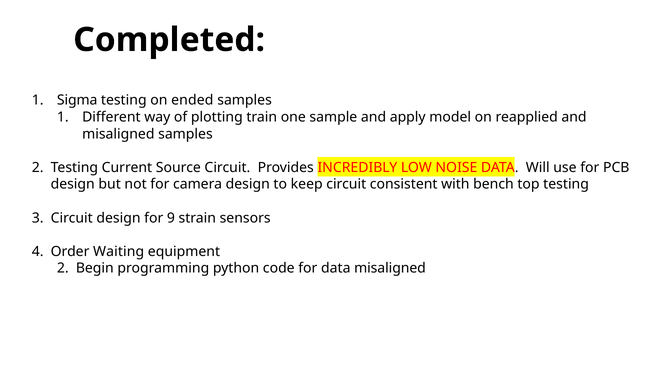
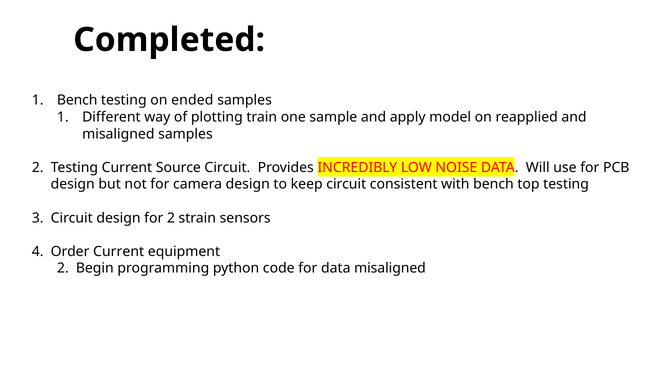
Sigma at (77, 100): Sigma -> Bench
for 9: 9 -> 2
Order Waiting: Waiting -> Current
